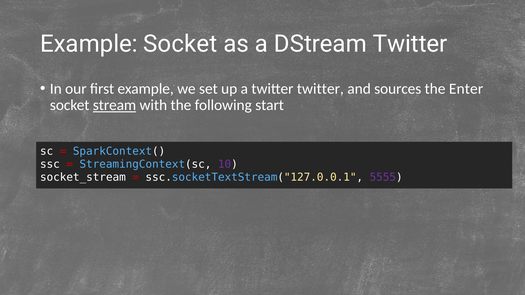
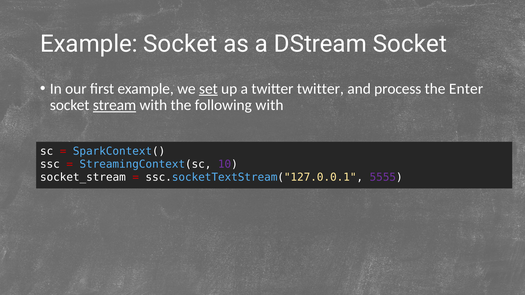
DStream Twitter: Twitter -> Socket
set underline: none -> present
sources: sources -> process
following start: start -> with
